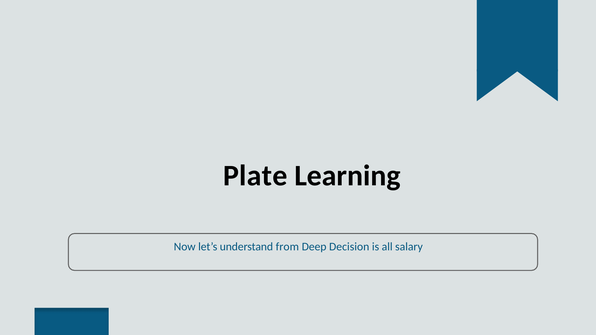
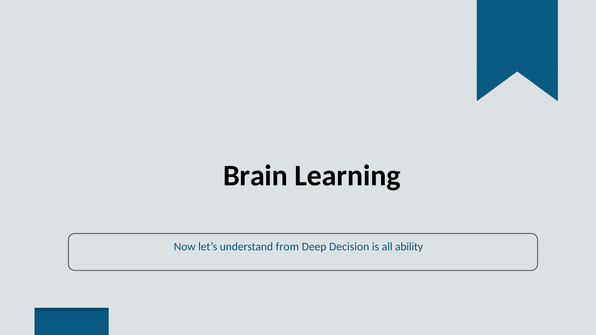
Plate: Plate -> Brain
salary: salary -> ability
